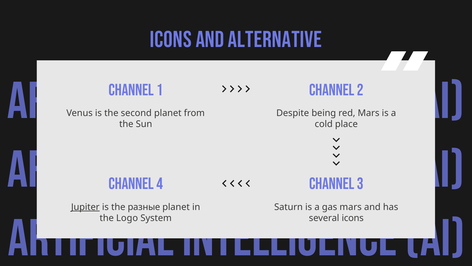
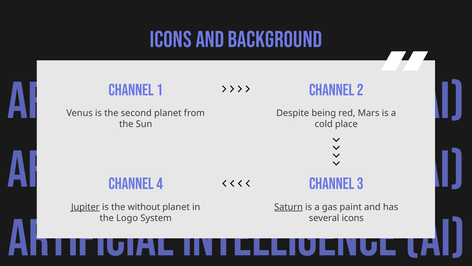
ALTERNATIVE: ALTERNATIVE -> BACKGROUND
разные: разные -> without
Saturn underline: none -> present
gas mars: mars -> paint
